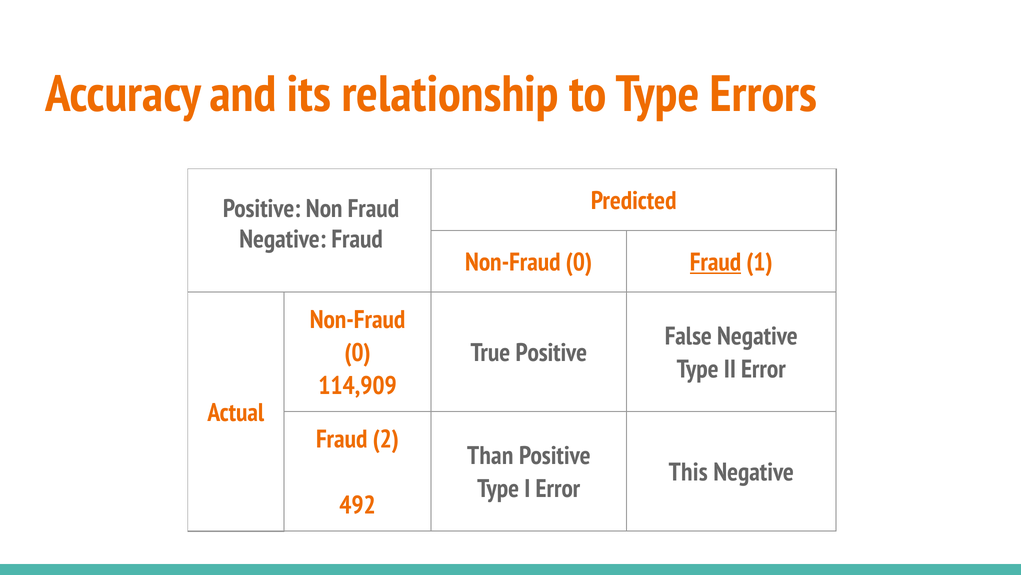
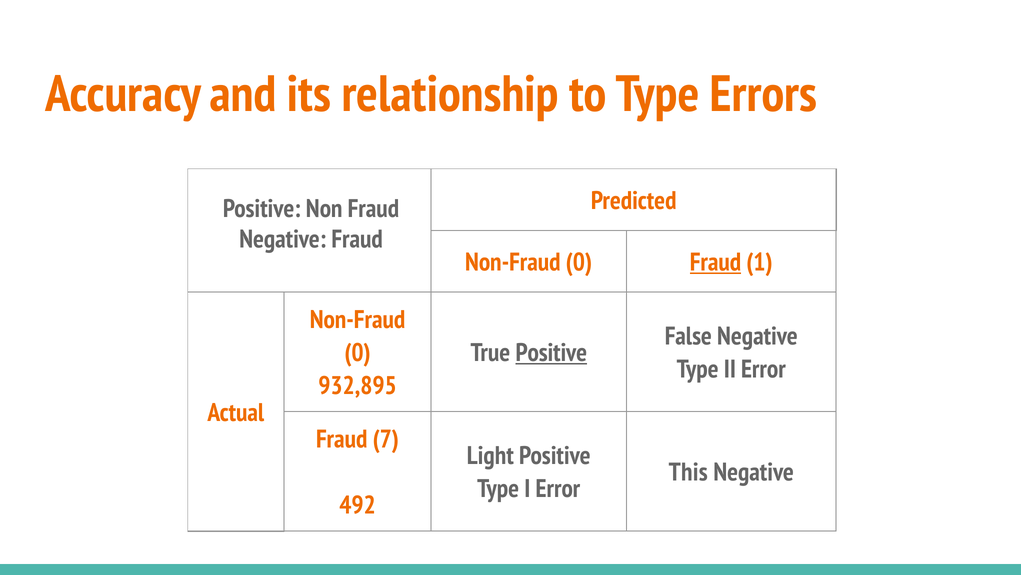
Positive at (551, 352) underline: none -> present
114,909: 114,909 -> 932,895
2: 2 -> 7
Than: Than -> Light
